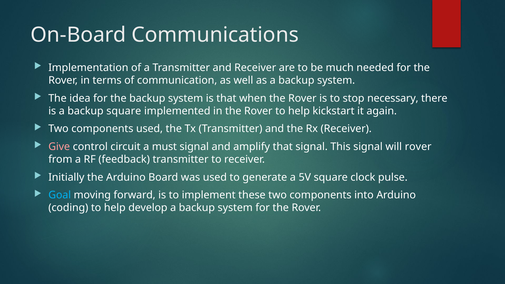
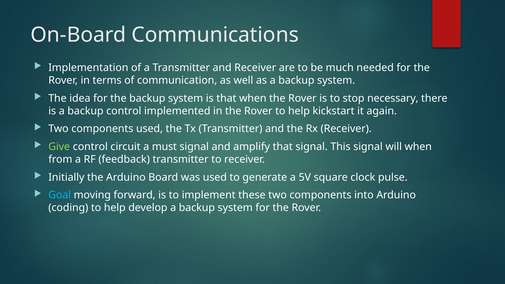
backup square: square -> control
Give colour: pink -> light green
will rover: rover -> when
